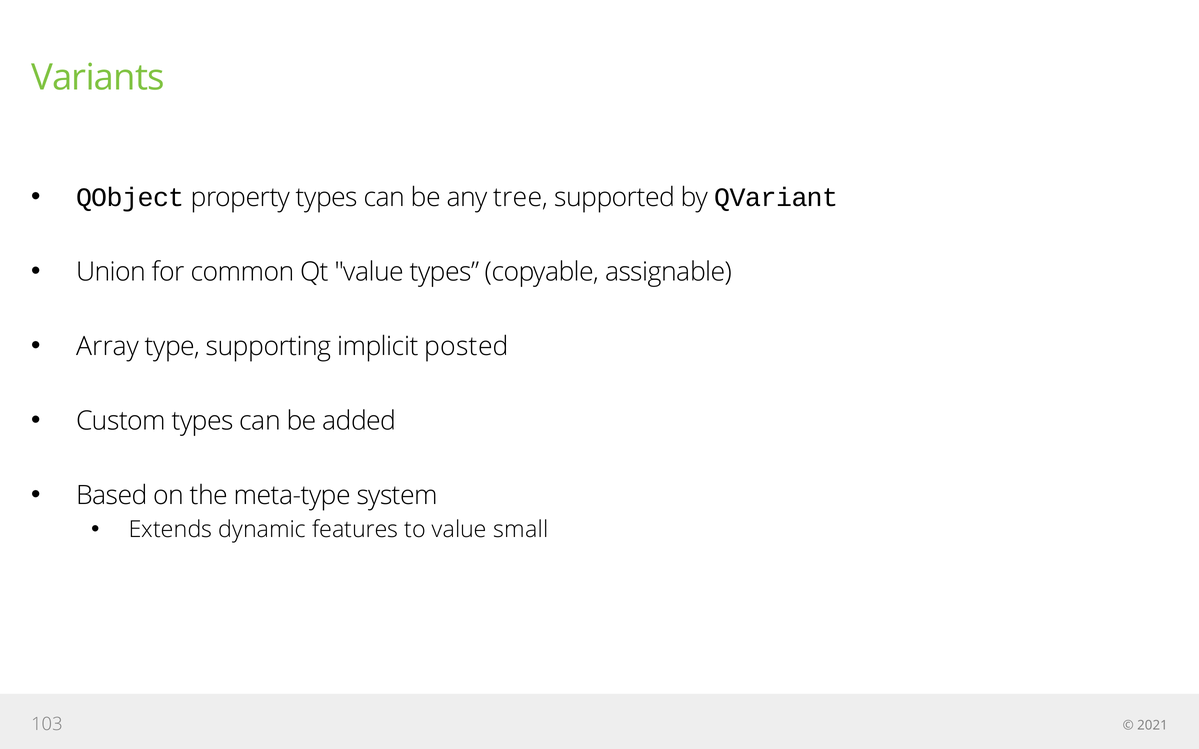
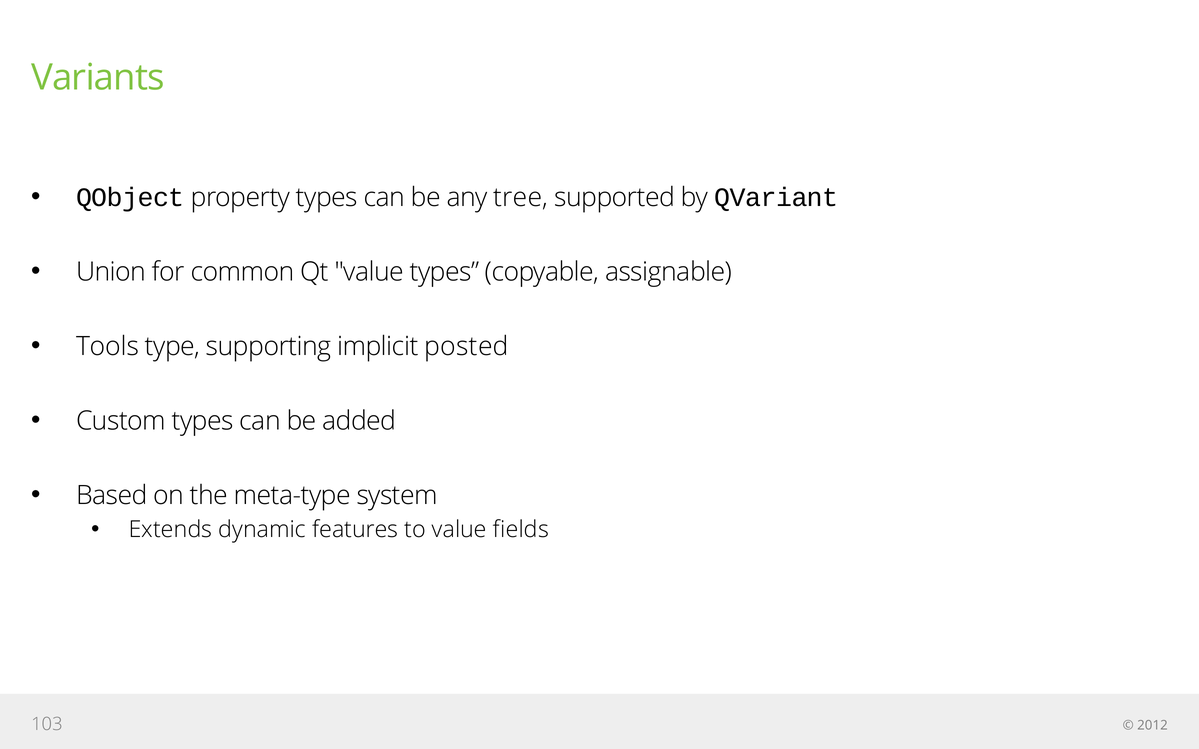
Array: Array -> Tools
small: small -> fields
2021: 2021 -> 2012
